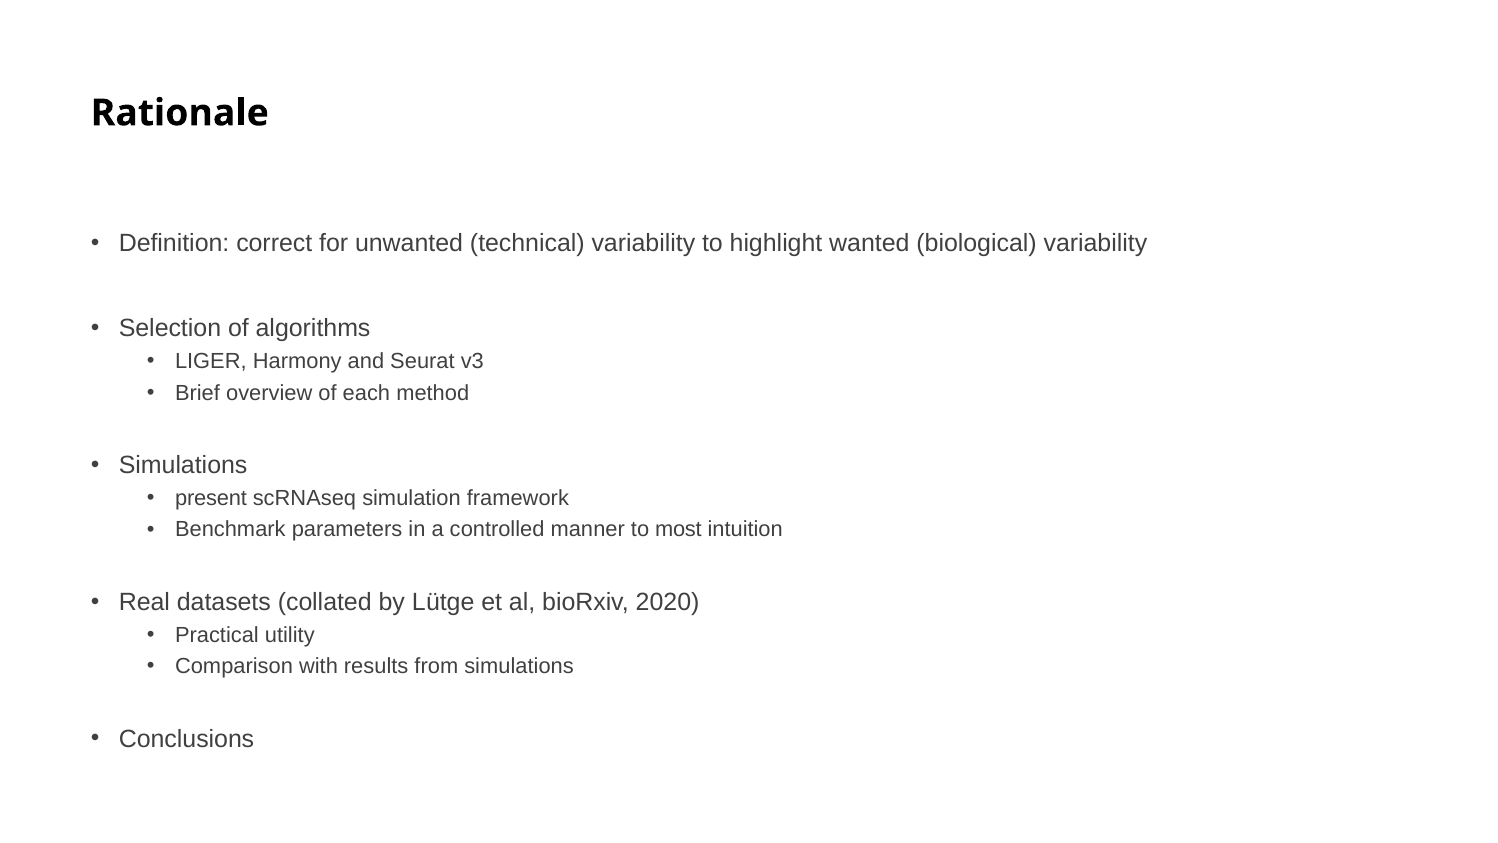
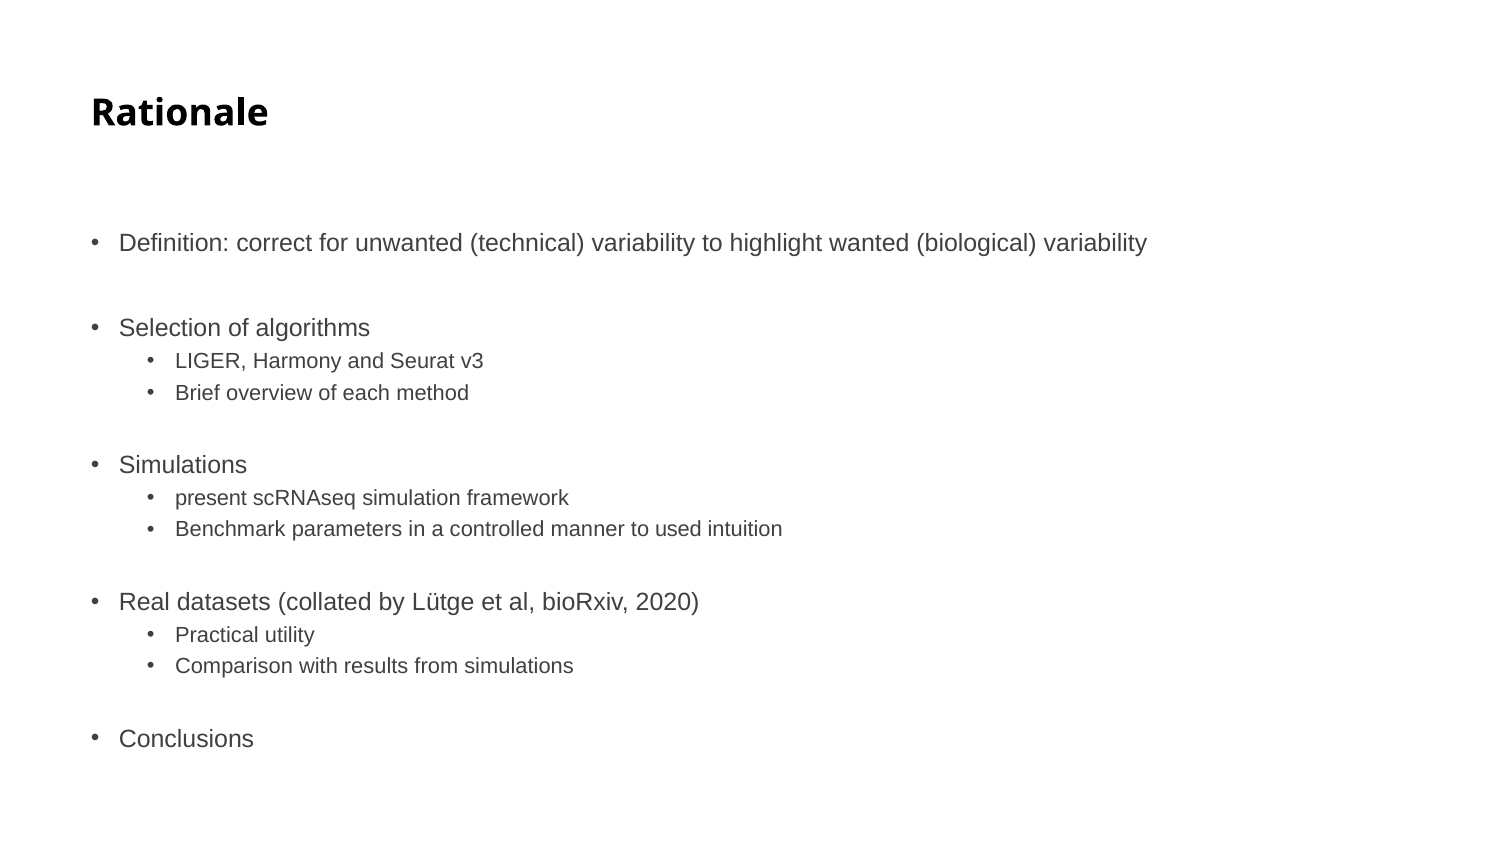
most: most -> used
